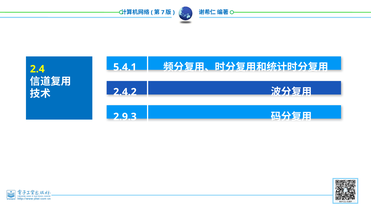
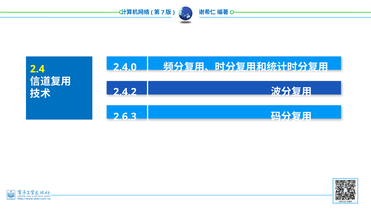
5.4.1: 5.4.1 -> 2.4.0
2.9.3: 2.9.3 -> 2.6.3
